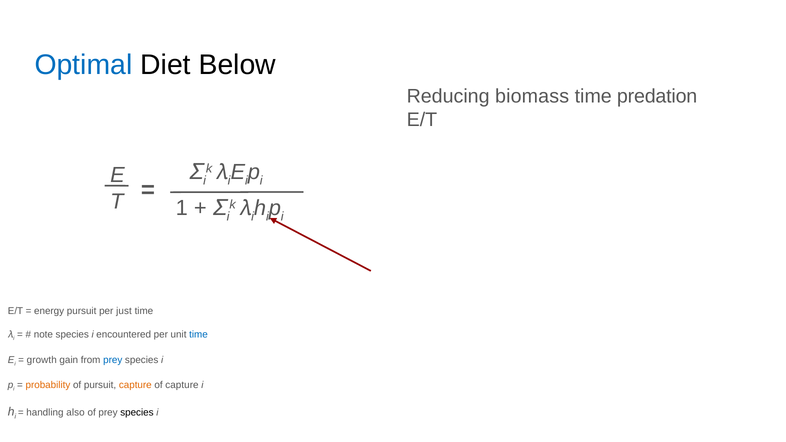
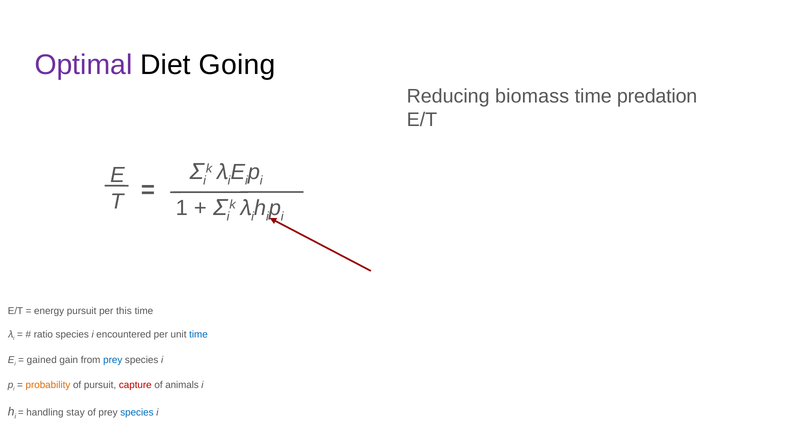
Optimal colour: blue -> purple
Below: Below -> Going
just: just -> this
note: note -> ratio
growth: growth -> gained
capture at (135, 385) colour: orange -> red
of capture: capture -> animals
also: also -> stay
species at (137, 413) colour: black -> blue
